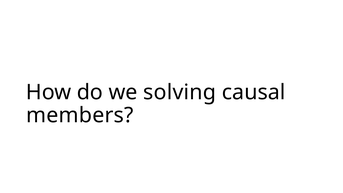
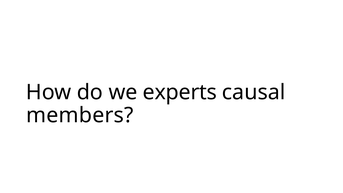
solving: solving -> experts
